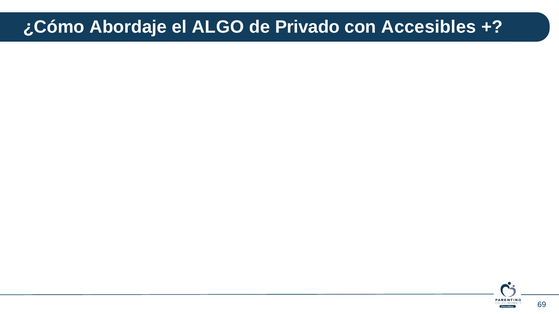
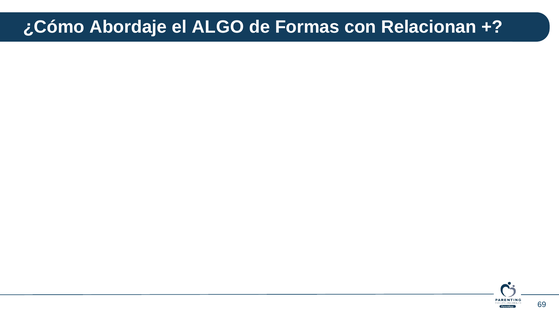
Privado: Privado -> Formas
Accesibles: Accesibles -> Relacionan
